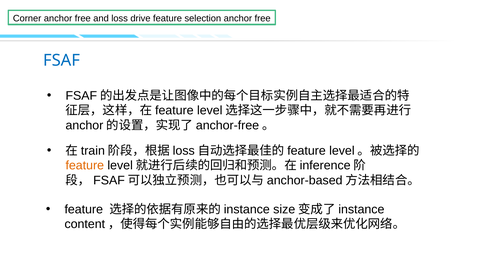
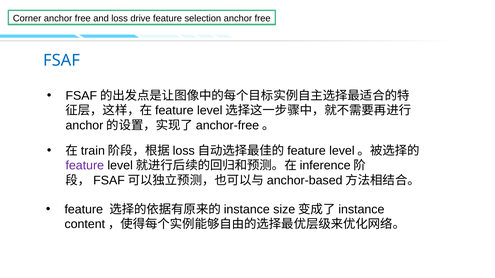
feature at (85, 166) colour: orange -> purple
